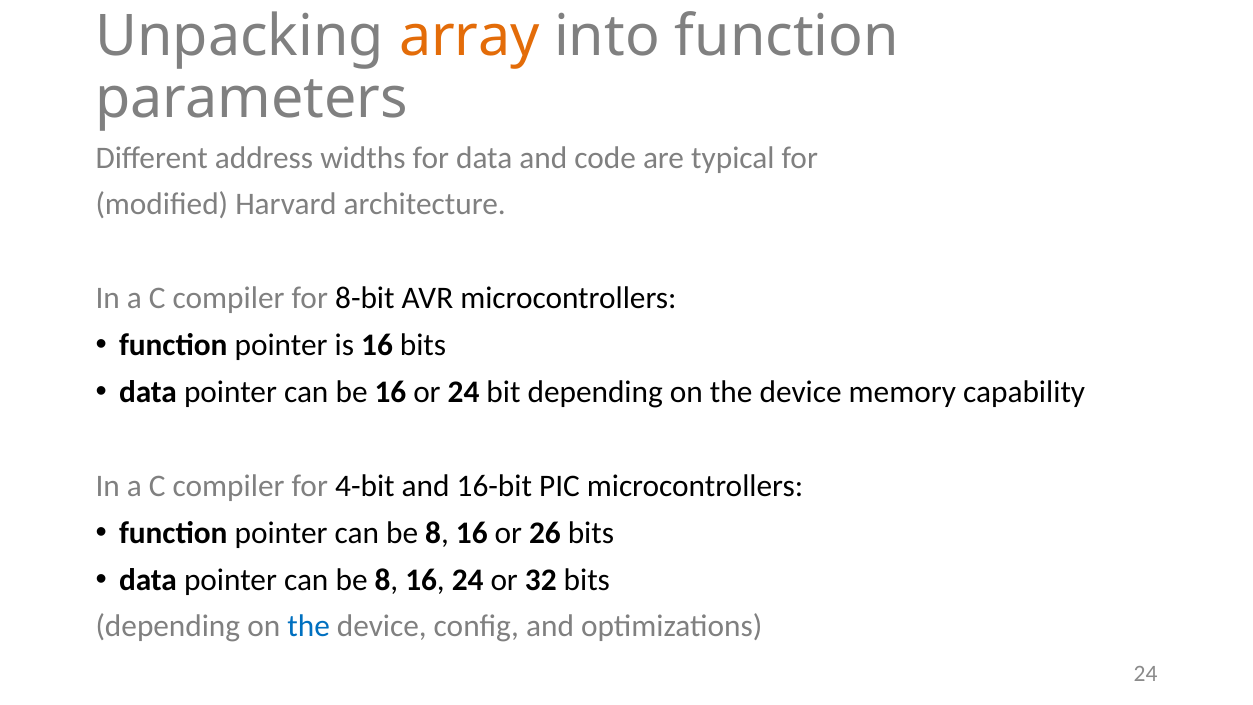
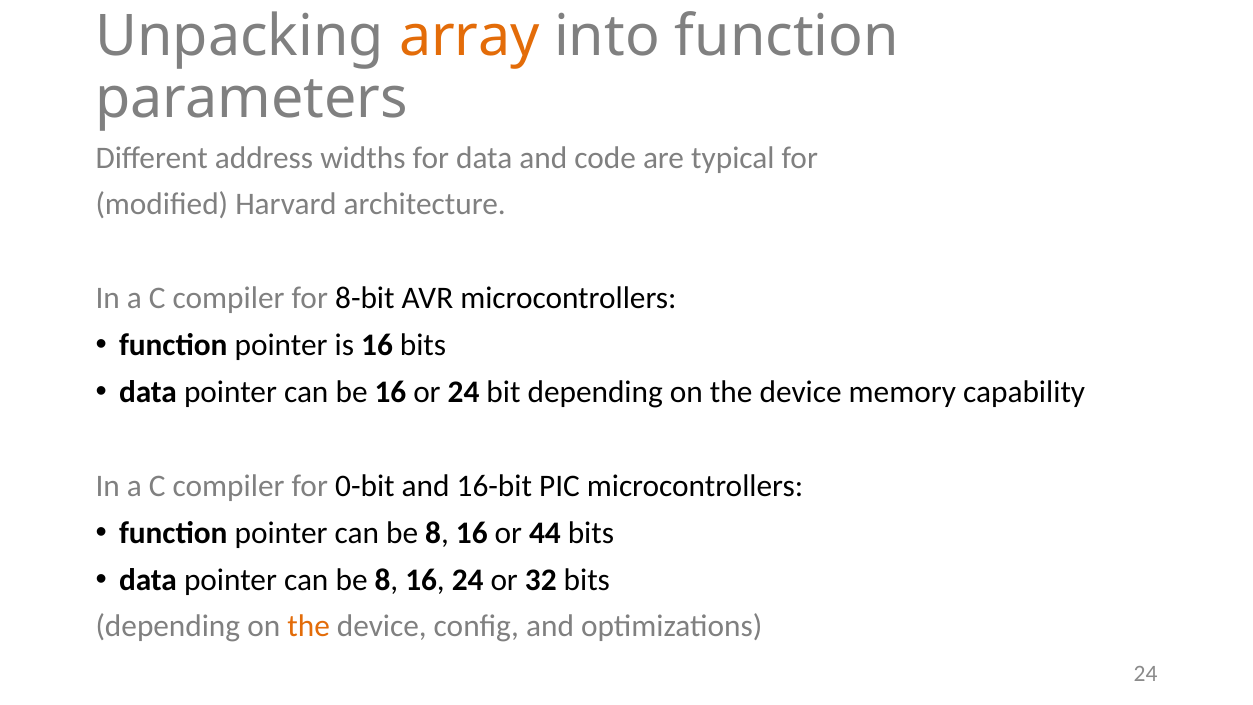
4-bit: 4-bit -> 0-bit
26: 26 -> 44
the at (309, 626) colour: blue -> orange
